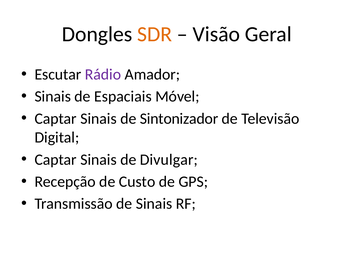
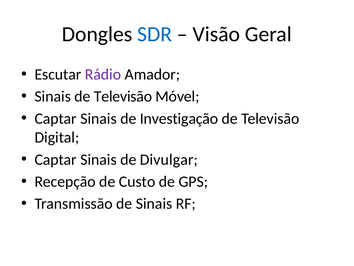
SDR colour: orange -> blue
Sinais de Espaciais: Espaciais -> Televisão
Sintonizador: Sintonizador -> Investigação
